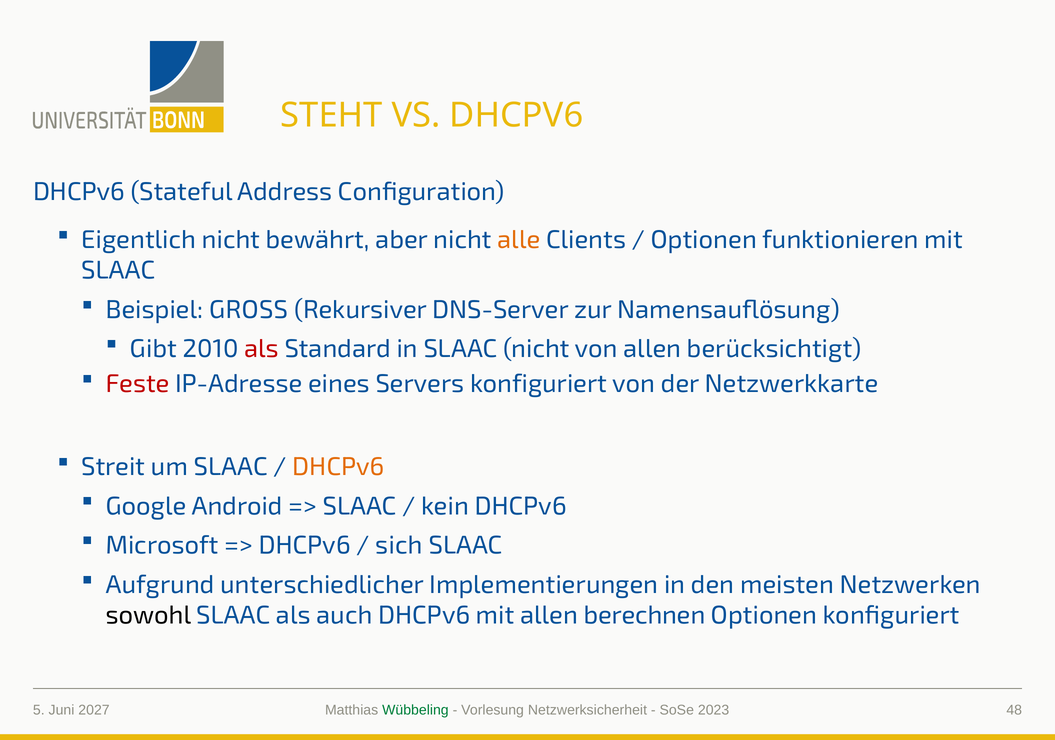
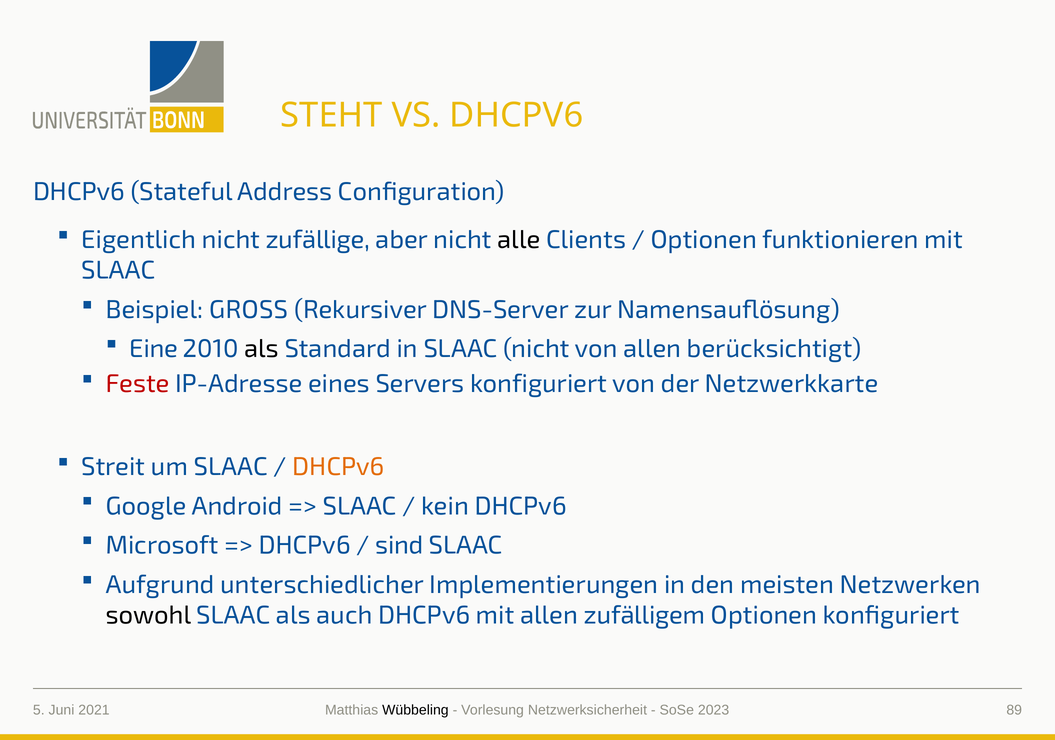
bewährt: bewährt -> zufällige
alle colour: orange -> black
Gibt: Gibt -> Eine
als at (262, 349) colour: red -> black
sich: sich -> sind
berechnen: berechnen -> zufälligem
2027: 2027 -> 2021
Wübbeling colour: green -> black
48: 48 -> 89
